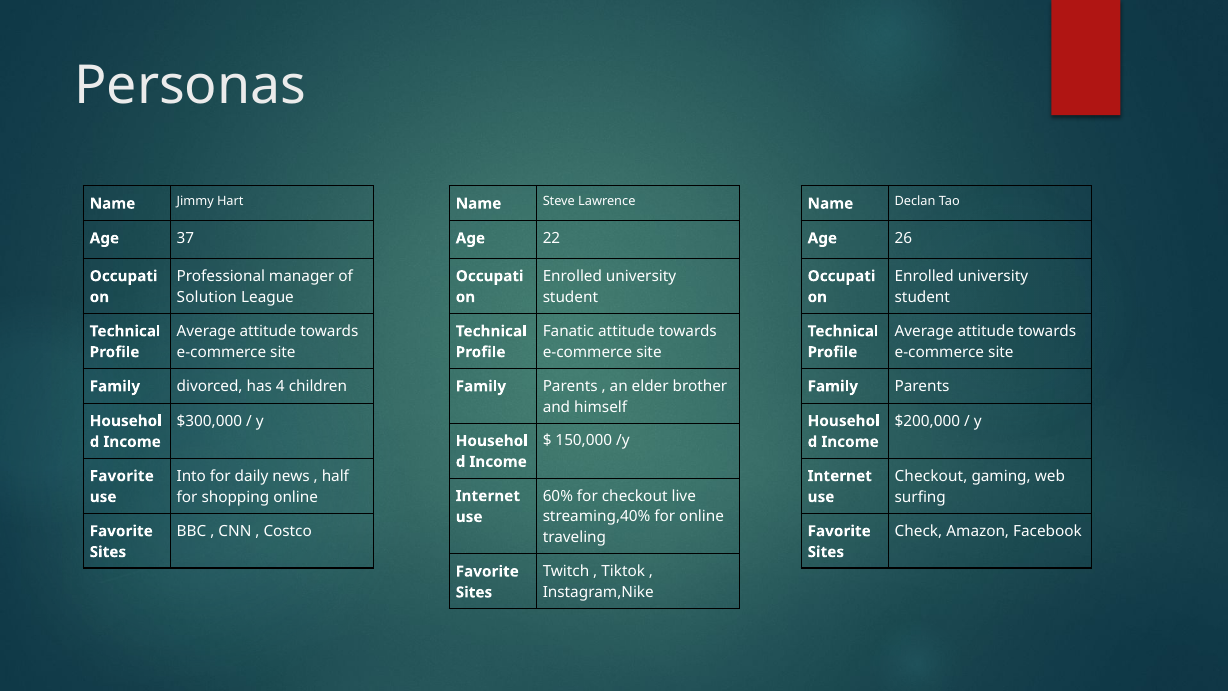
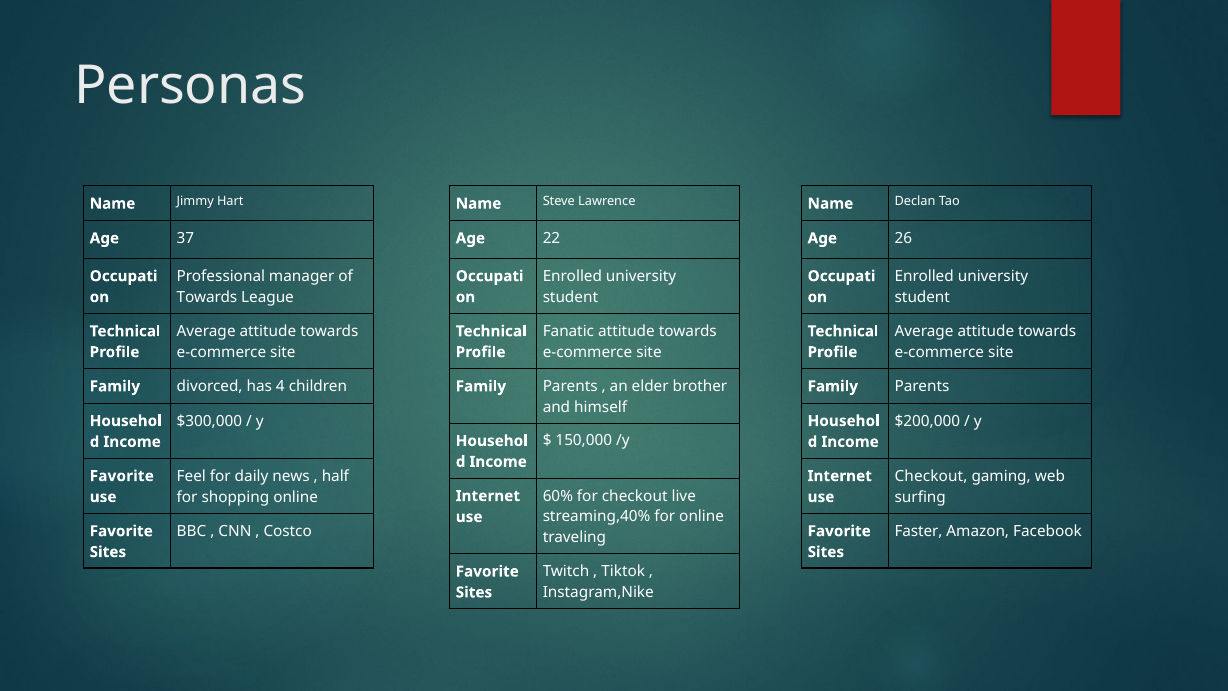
Solution at (207, 297): Solution -> Towards
Into: Into -> Feel
Check: Check -> Faster
